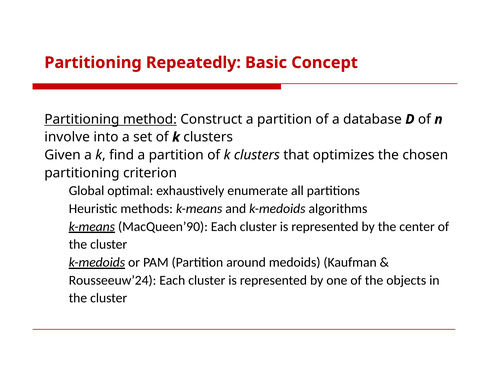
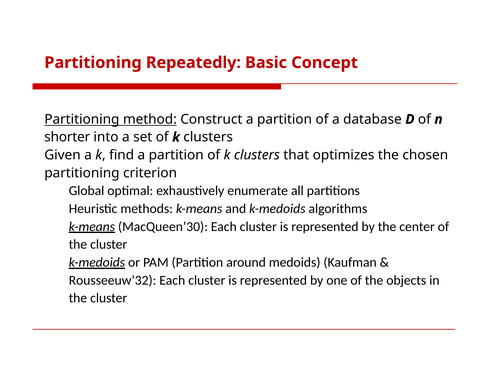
involve: involve -> shorter
MacQueen’90: MacQueen’90 -> MacQueen’30
Rousseeuw’24: Rousseeuw’24 -> Rousseeuw’32
